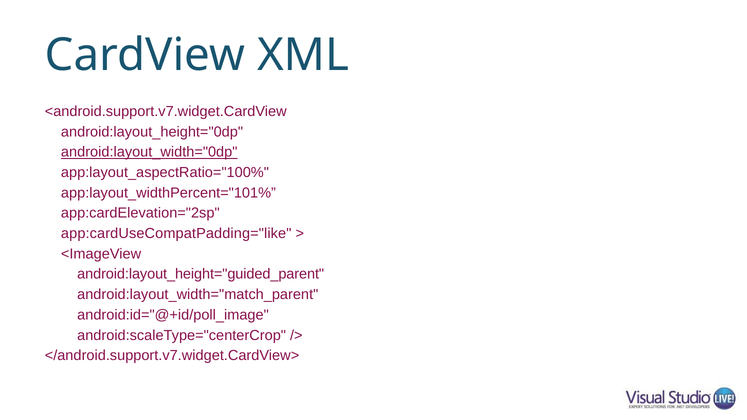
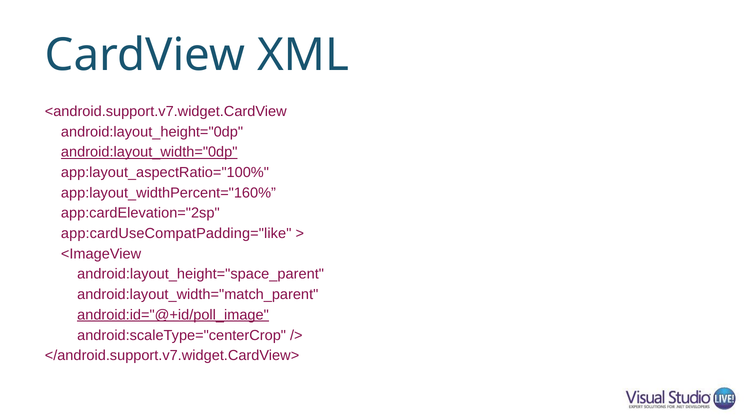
app:layout_widthPercent="101%: app:layout_widthPercent="101% -> app:layout_widthPercent="160%
android:layout_height="guided_parent: android:layout_height="guided_parent -> android:layout_height="space_parent
android:id="@+id/poll_image underline: none -> present
